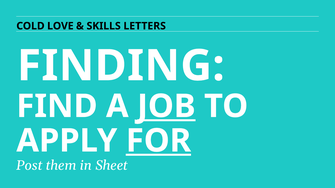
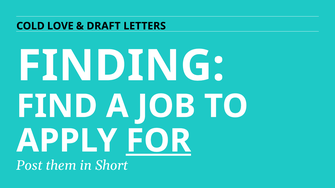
SKILLS: SKILLS -> DRAFT
JOB underline: present -> none
Sheet: Sheet -> Short
